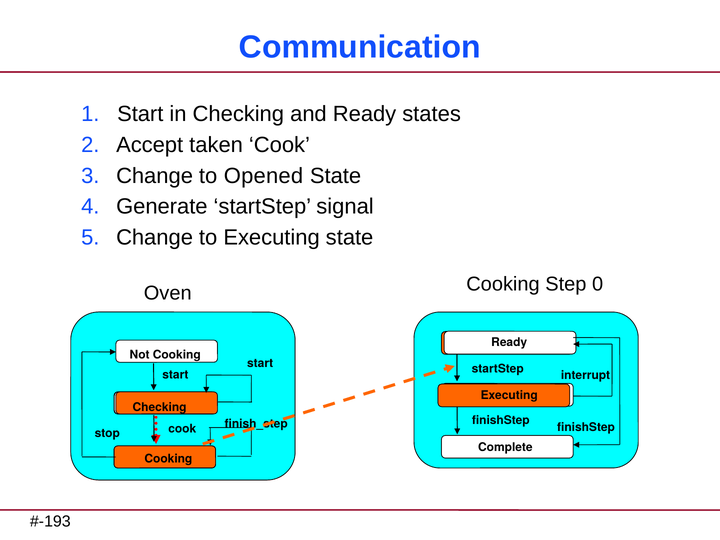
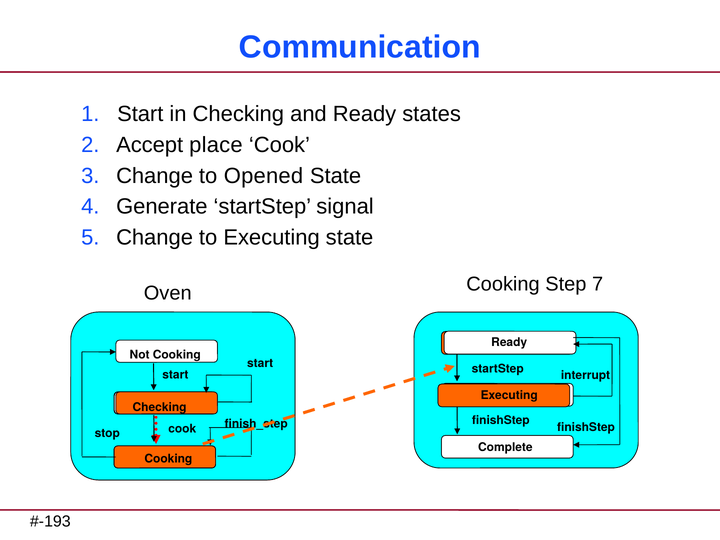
taken: taken -> place
0: 0 -> 7
